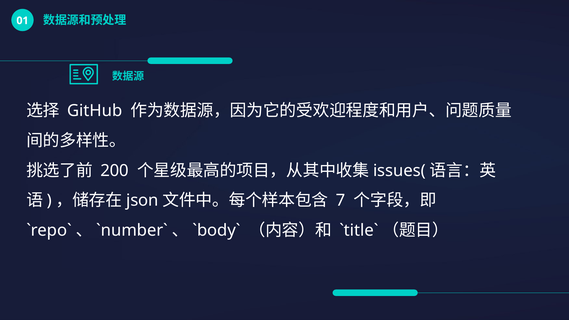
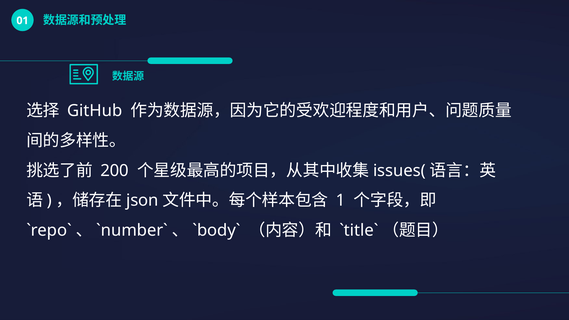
7: 7 -> 1
